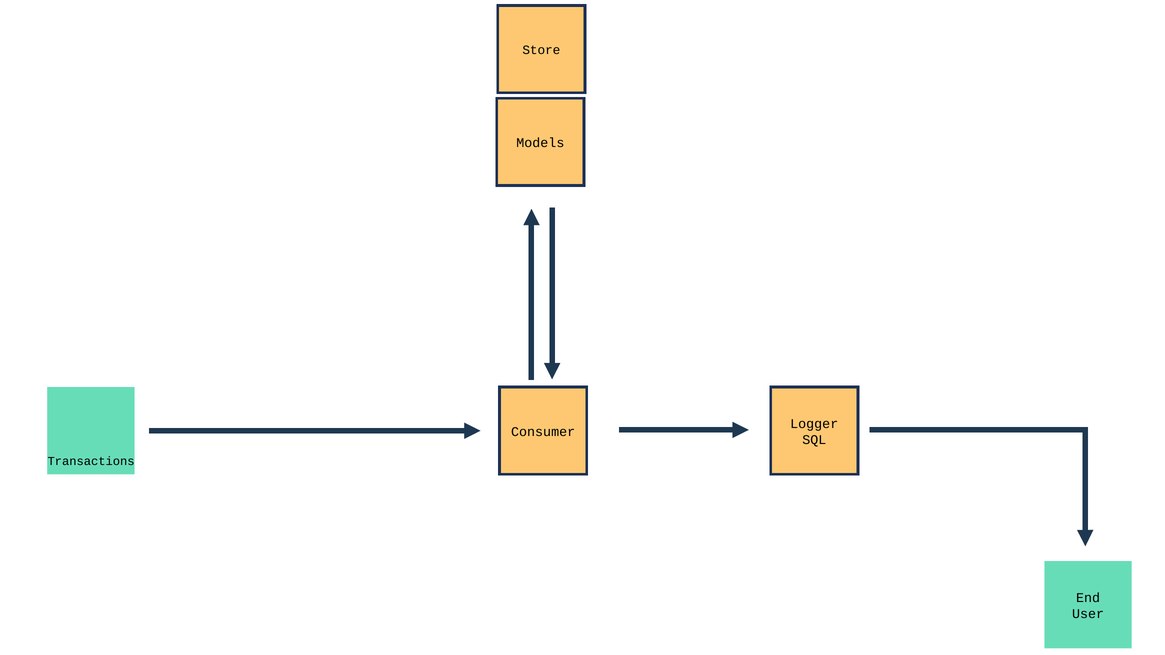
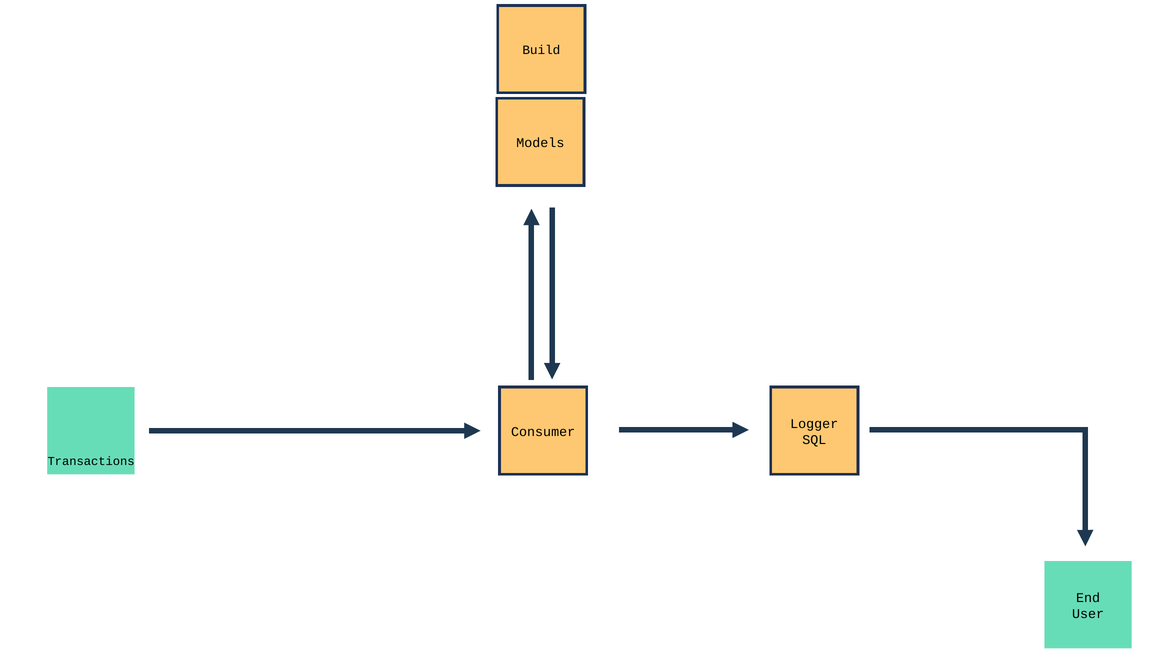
Store: Store -> Build
